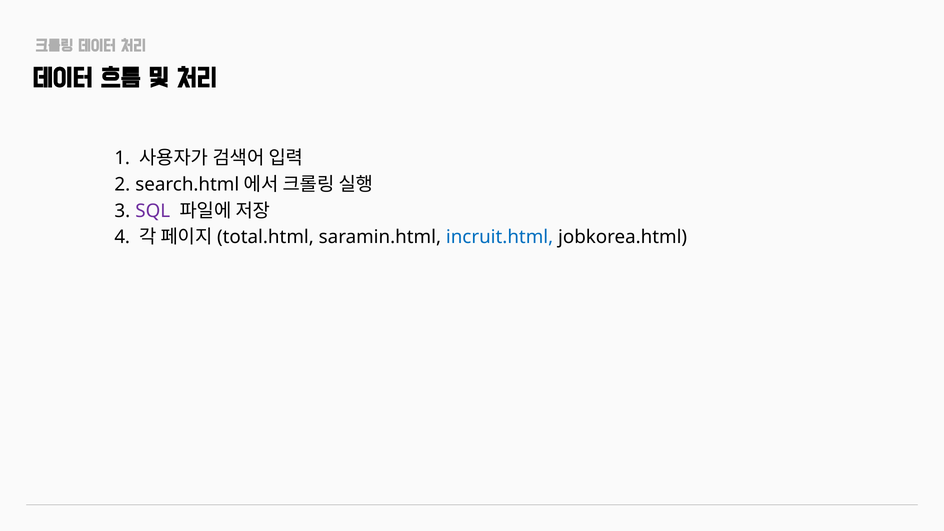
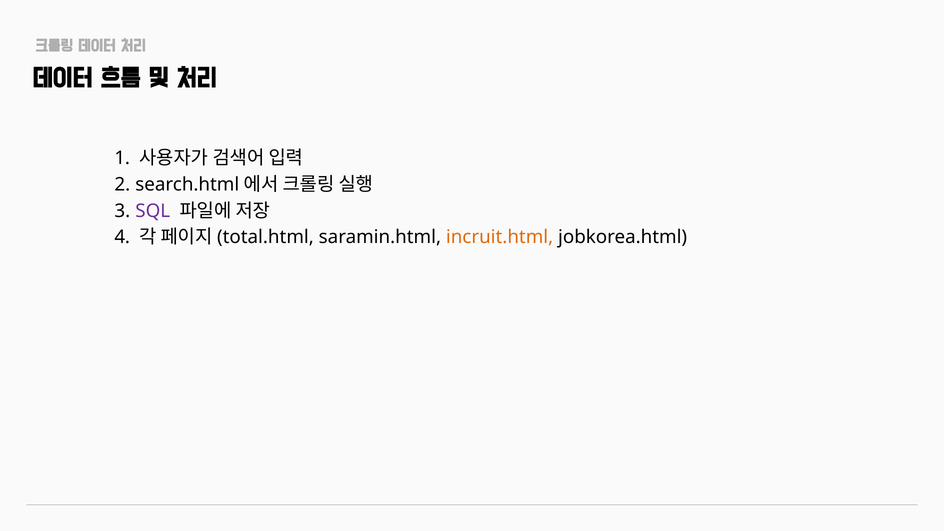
incruit.html colour: blue -> orange
